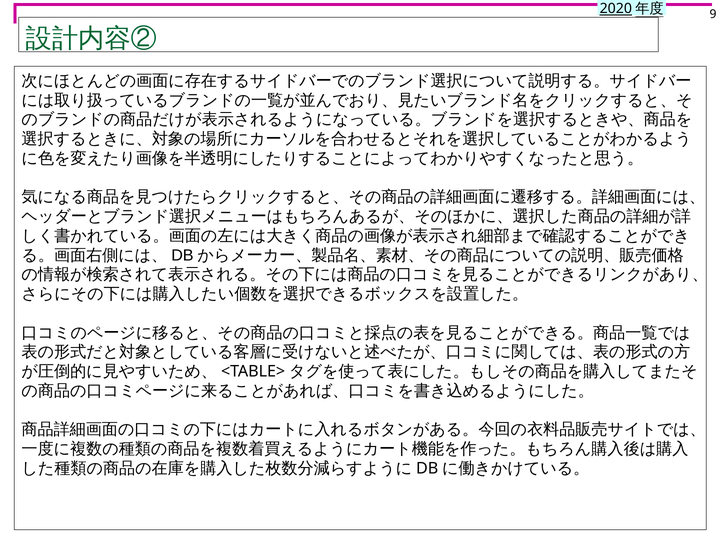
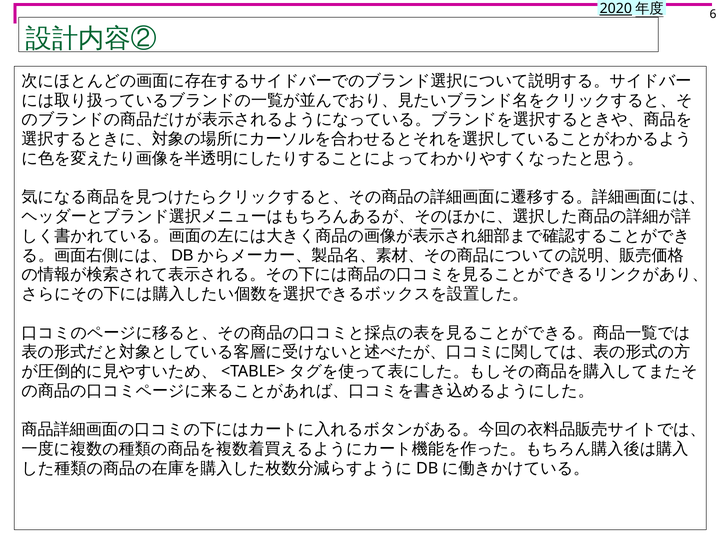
9: 9 -> 6
